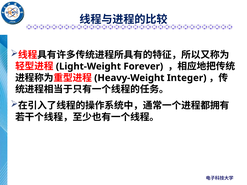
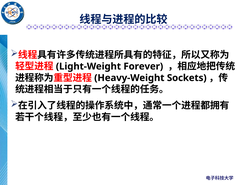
Integer: Integer -> Sockets
